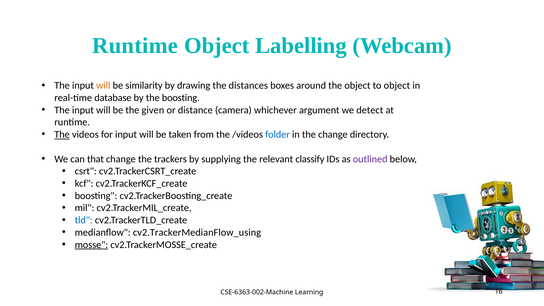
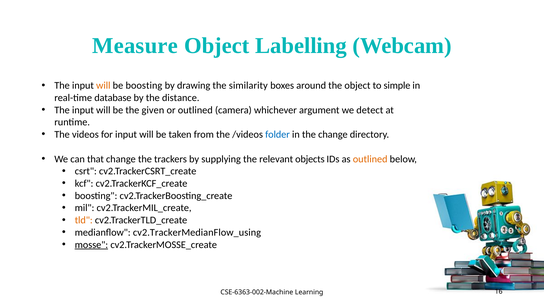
Runtime at (135, 46): Runtime -> Measure
be similarity: similarity -> boosting
distances: distances -> similarity
to object: object -> simple
the boosting: boosting -> distance
or distance: distance -> outlined
The at (62, 135) underline: present -> none
classify: classify -> objects
outlined at (370, 159) colour: purple -> orange
tld colour: blue -> orange
